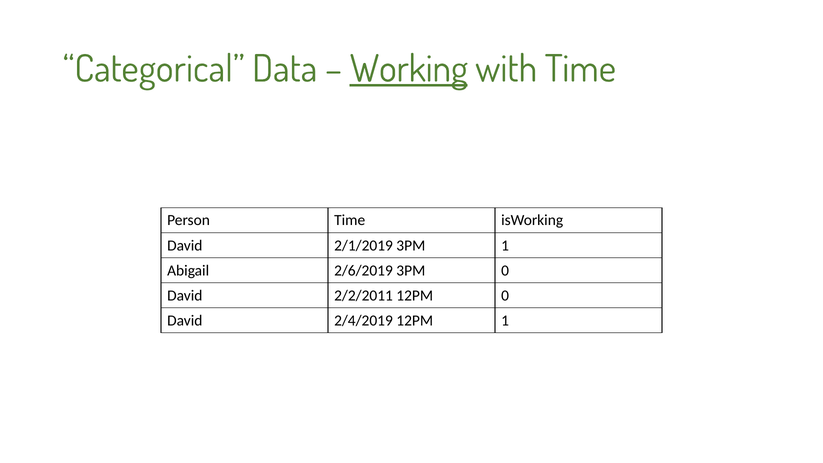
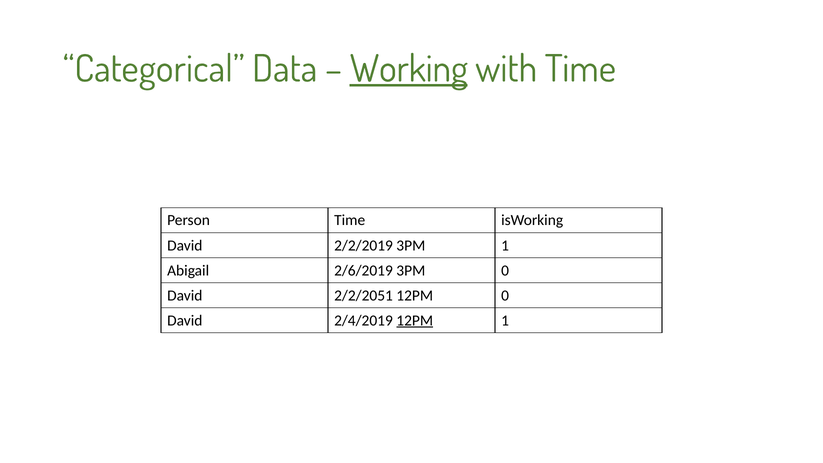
2/1/2019: 2/1/2019 -> 2/2/2019
2/2/2011: 2/2/2011 -> 2/2/2051
12PM at (415, 320) underline: none -> present
